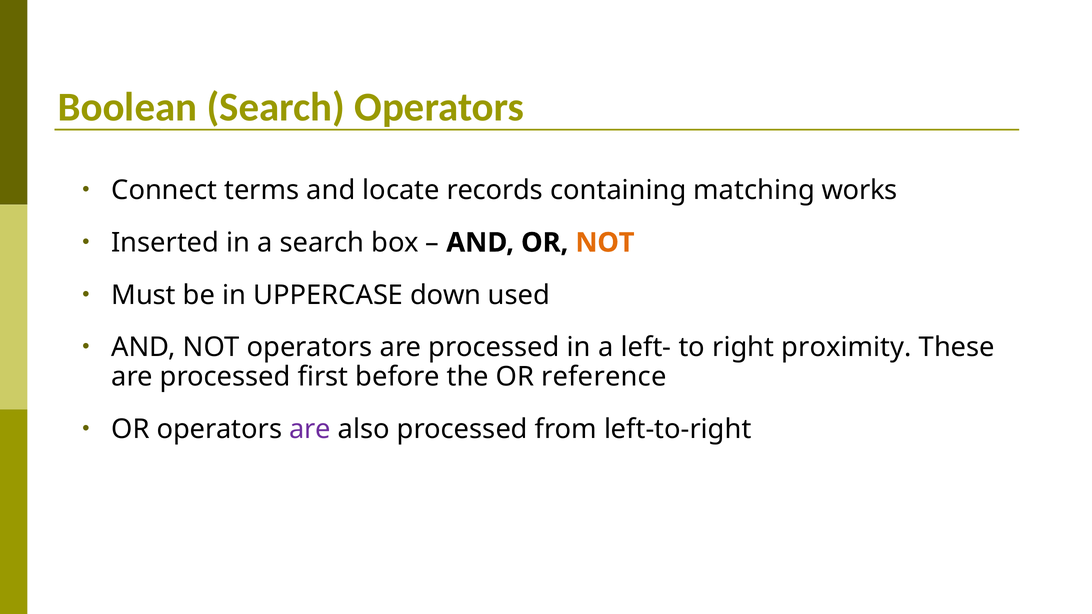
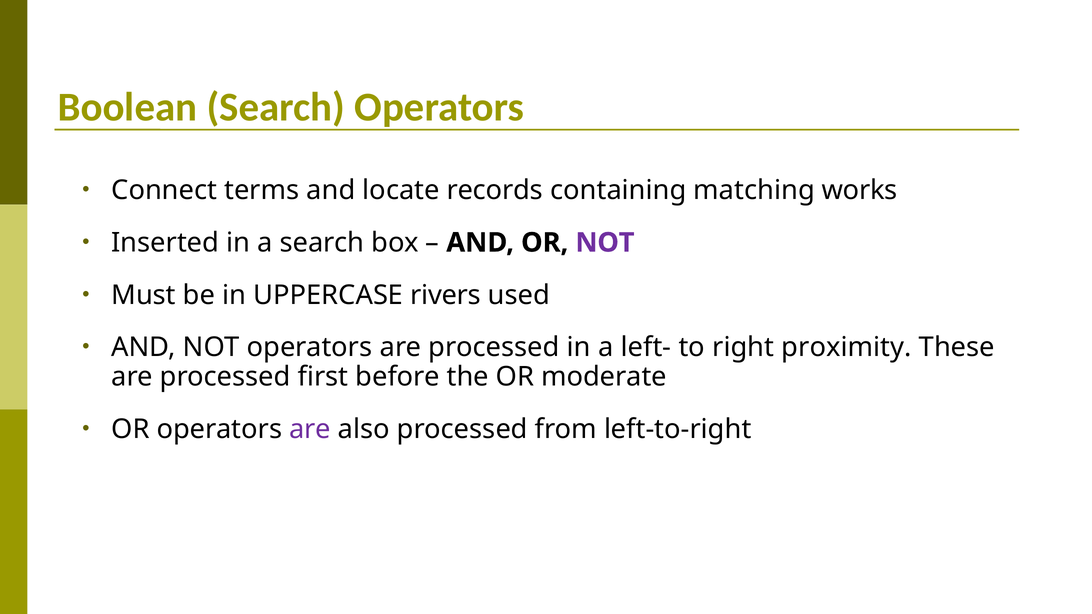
NOT at (605, 243) colour: orange -> purple
down: down -> rivers
reference: reference -> moderate
